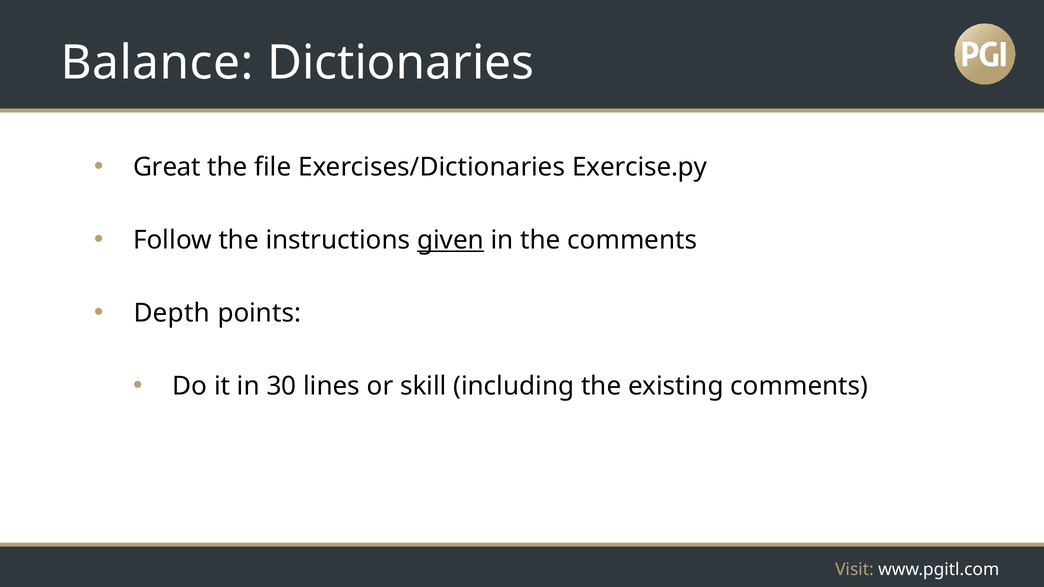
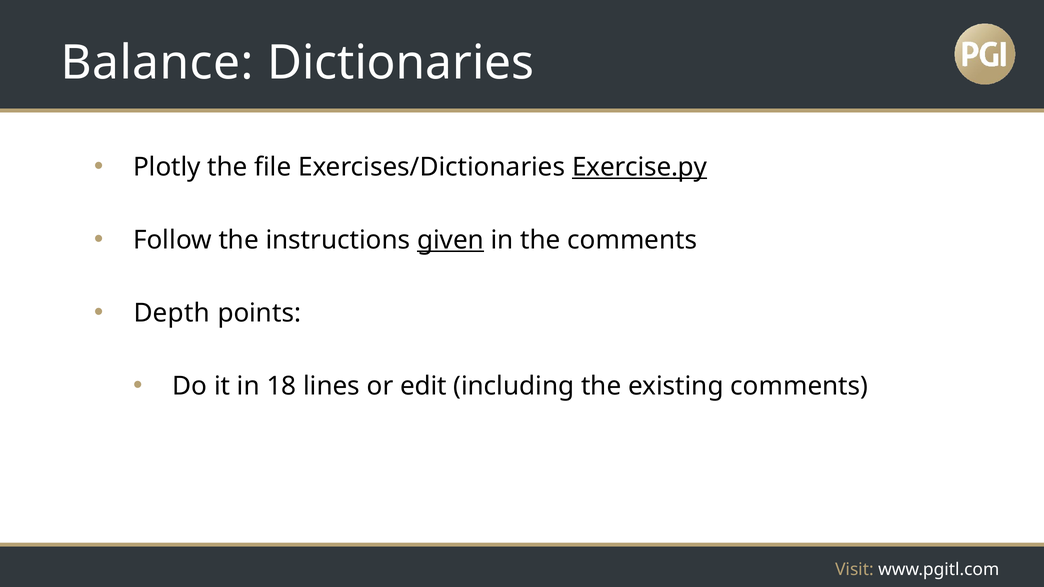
Great: Great -> Plotly
Exercise.py underline: none -> present
30: 30 -> 18
skill: skill -> edit
